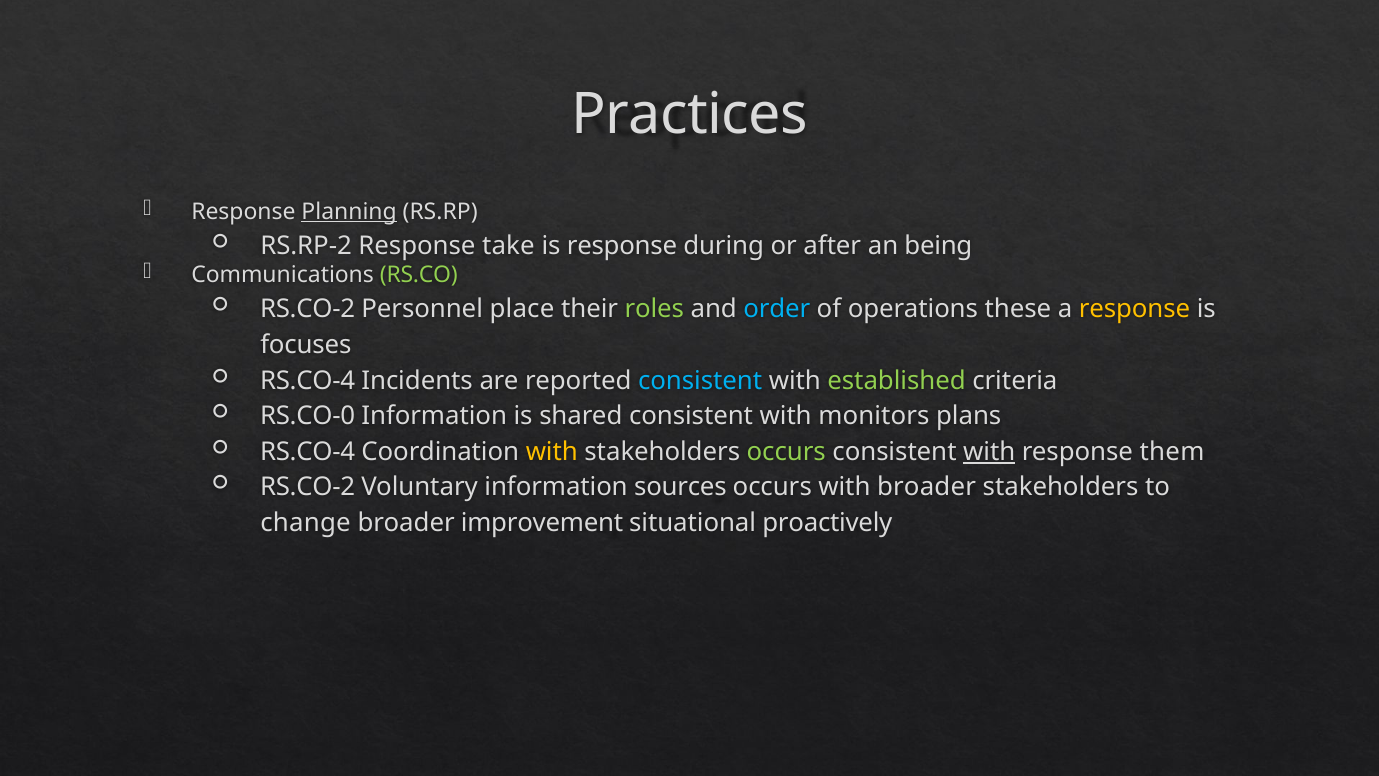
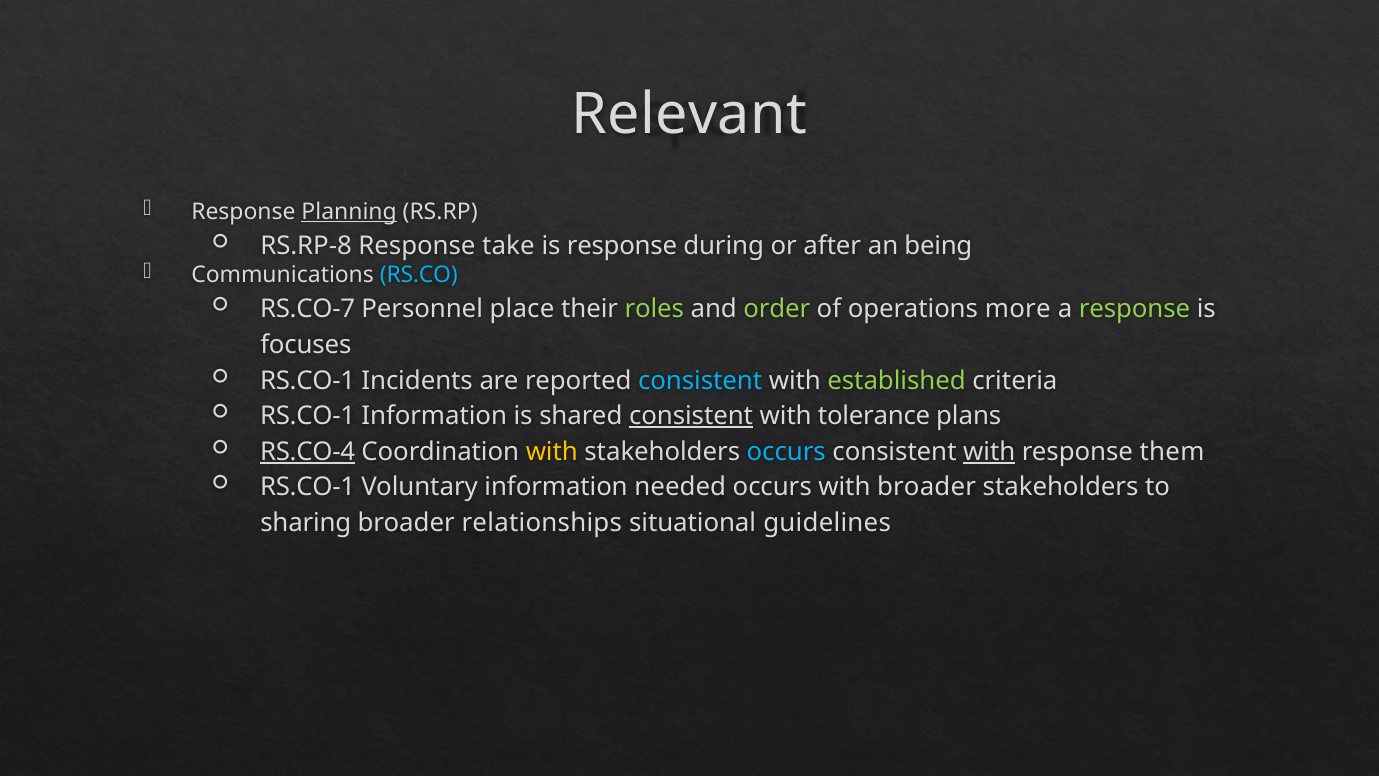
Practices: Practices -> Relevant
RS.RP-2: RS.RP-2 -> RS.RP-8
RS.CO colour: light green -> light blue
RS.CO-2 at (308, 309): RS.CO-2 -> RS.CO-7
order colour: light blue -> light green
these: these -> more
response at (1135, 309) colour: yellow -> light green
RS.CO-4 at (308, 380): RS.CO-4 -> RS.CO-1
RS.CO-0 at (308, 416): RS.CO-0 -> RS.CO-1
consistent at (691, 416) underline: none -> present
monitors: monitors -> tolerance
RS.CO-4 at (308, 452) underline: none -> present
occurs at (786, 452) colour: light green -> light blue
RS.CO-2 at (308, 487): RS.CO-2 -> RS.CO-1
sources: sources -> needed
change: change -> sharing
improvement: improvement -> relationships
proactively: proactively -> guidelines
